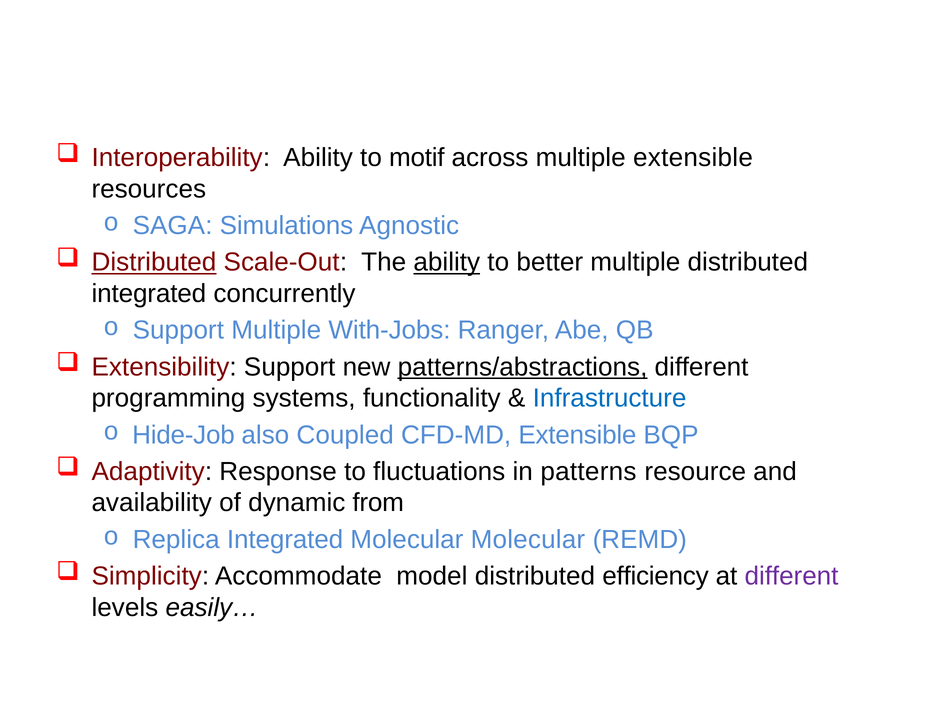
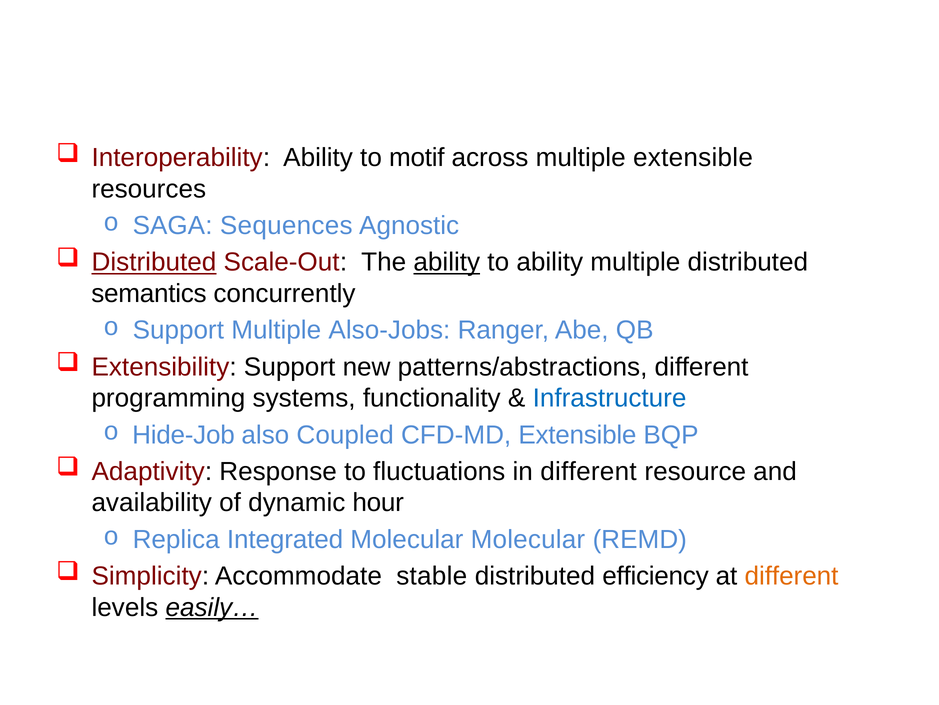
Simulations: Simulations -> Sequences
to better: better -> ability
integrated at (149, 293): integrated -> semantics
With-Jobs: With-Jobs -> Also-Jobs
patterns/abstractions underline: present -> none
in patterns: patterns -> different
from: from -> hour
model: model -> stable
different at (791, 575) colour: purple -> orange
easily… underline: none -> present
